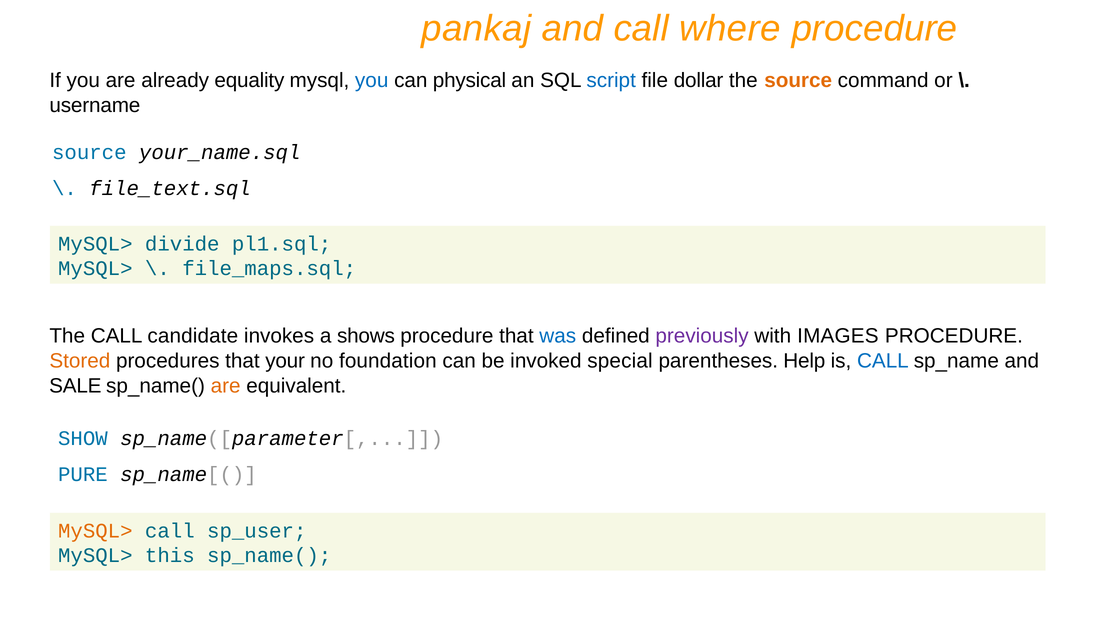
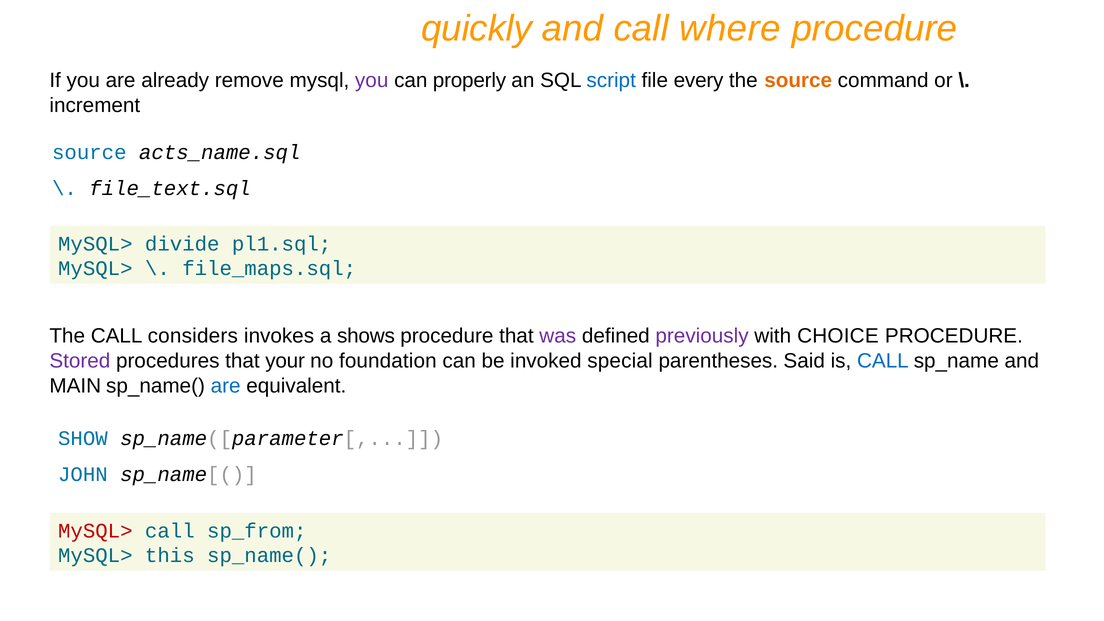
pankaj: pankaj -> quickly
equality: equality -> remove
you at (372, 81) colour: blue -> purple
physical: physical -> properly
dollar: dollar -> every
username: username -> increment
your_name.sql: your_name.sql -> acts_name.sql
candidate: candidate -> considers
was colour: blue -> purple
IMAGES: IMAGES -> CHOICE
Stored colour: orange -> purple
Help: Help -> Said
SALE: SALE -> MAIN
are at (226, 386) colour: orange -> blue
PURE: PURE -> JOHN
MySQL> at (95, 531) colour: orange -> red
sp_user: sp_user -> sp_from
